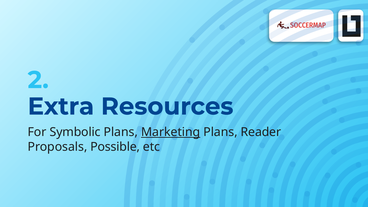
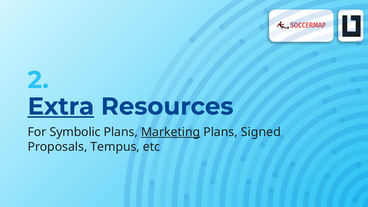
Extra underline: none -> present
Reader: Reader -> Signed
Possible: Possible -> Tempus
